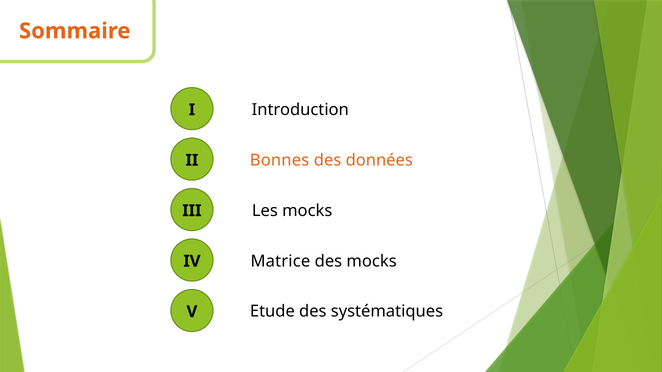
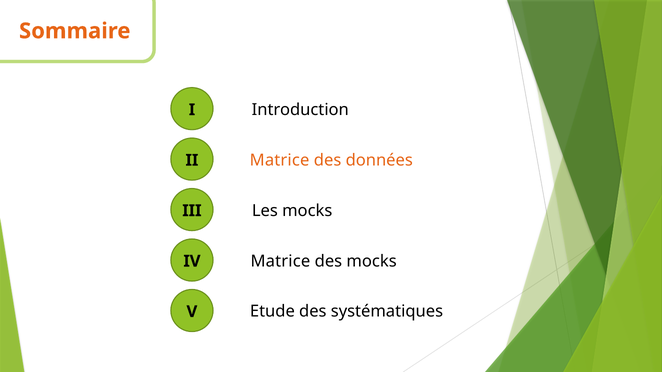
Bonnes at (280, 160): Bonnes -> Matrice
